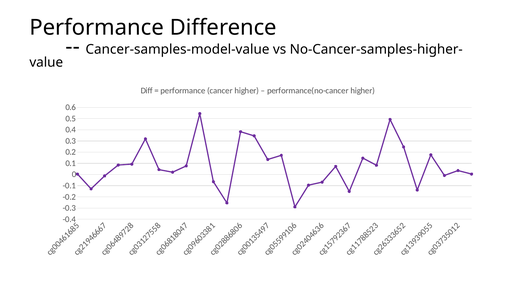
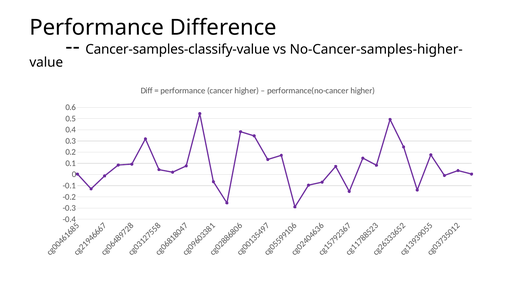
Cancer-samples-model-value: Cancer-samples-model-value -> Cancer-samples-classify-value
